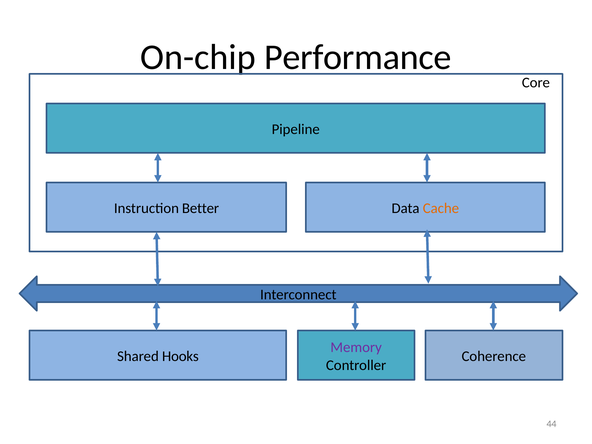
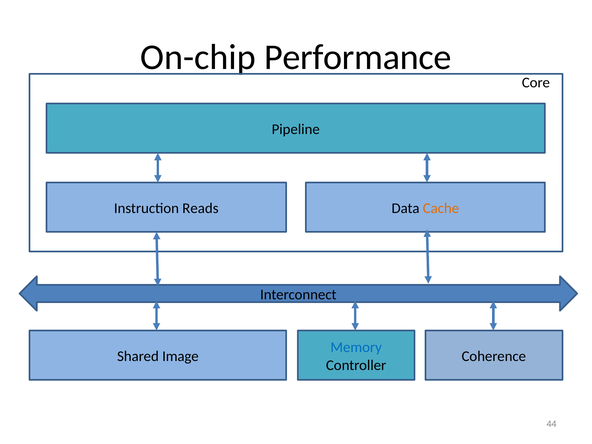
Better: Better -> Reads
Memory colour: purple -> blue
Hooks: Hooks -> Image
